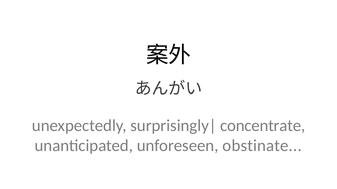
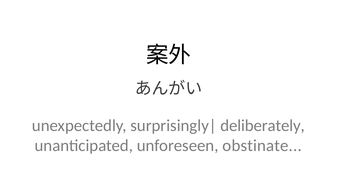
concentrate: concentrate -> deliberately
